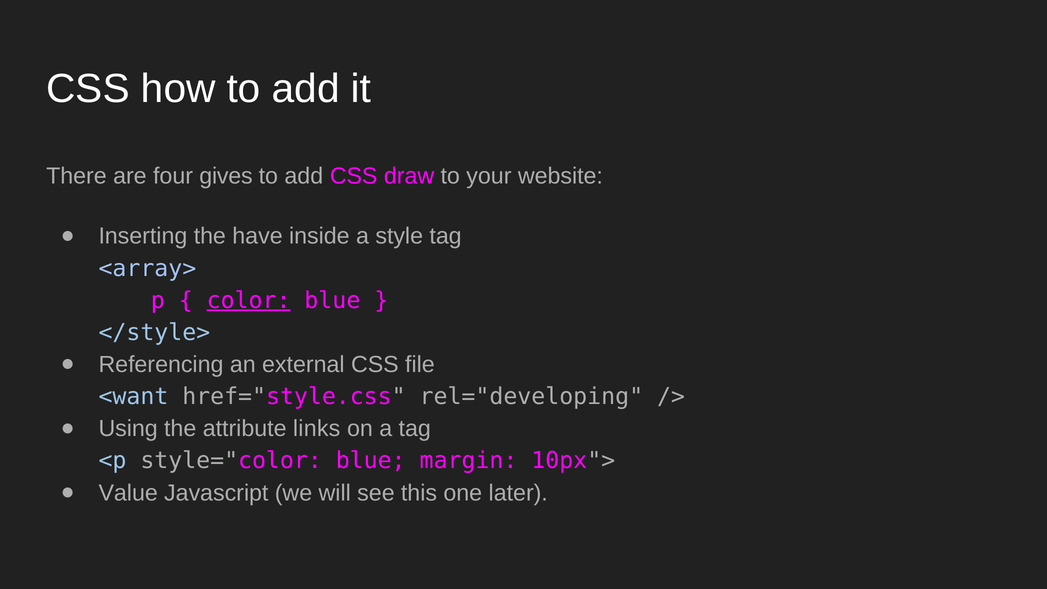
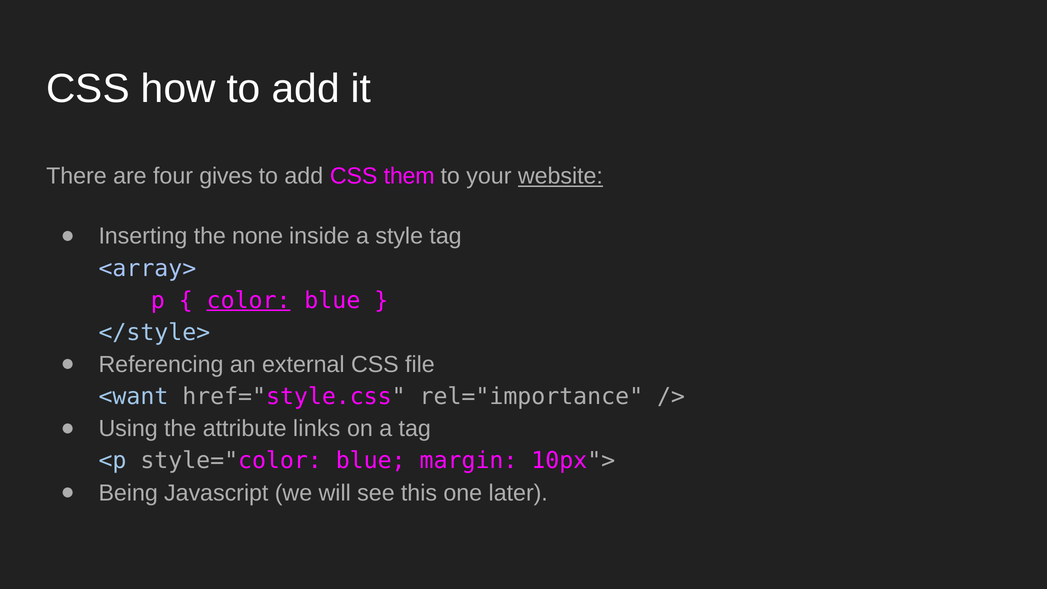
draw: draw -> them
website underline: none -> present
have: have -> none
rel="developing: rel="developing -> rel="importance
Value: Value -> Being
